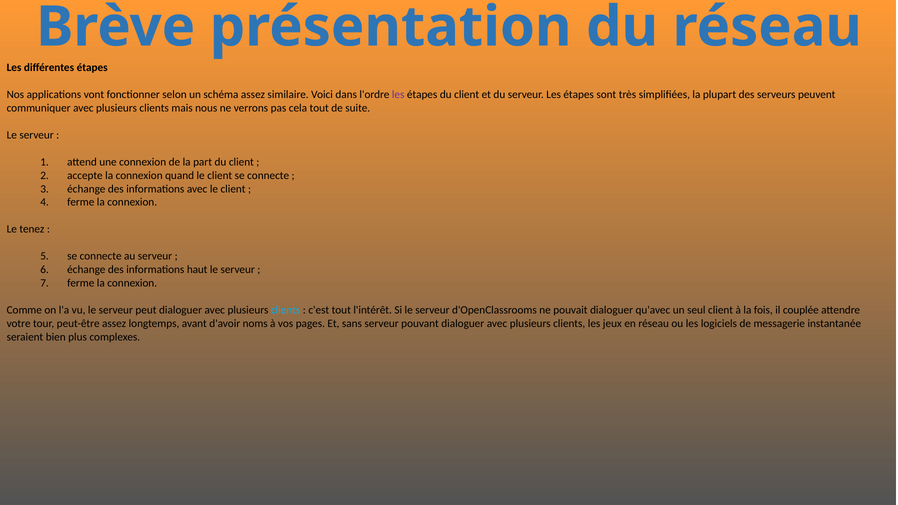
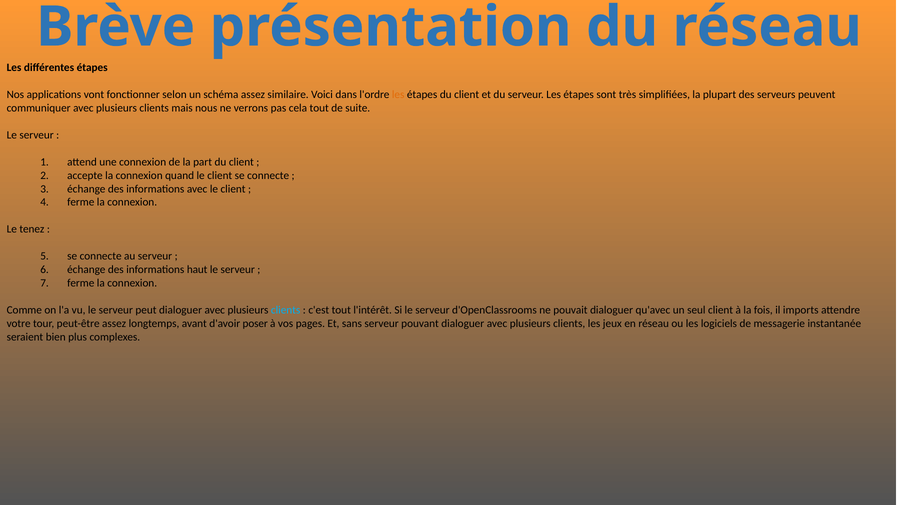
les at (398, 95) colour: purple -> orange
couplée: couplée -> imports
noms: noms -> poser
